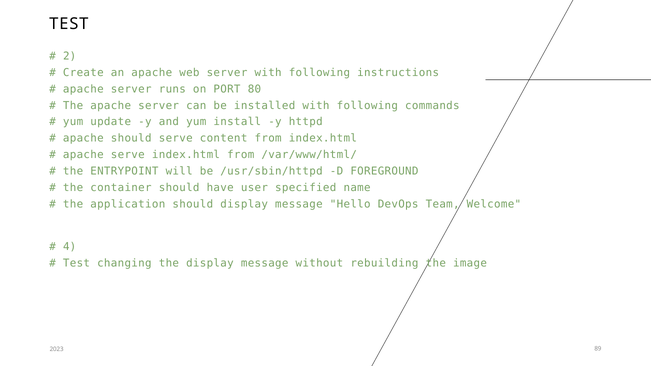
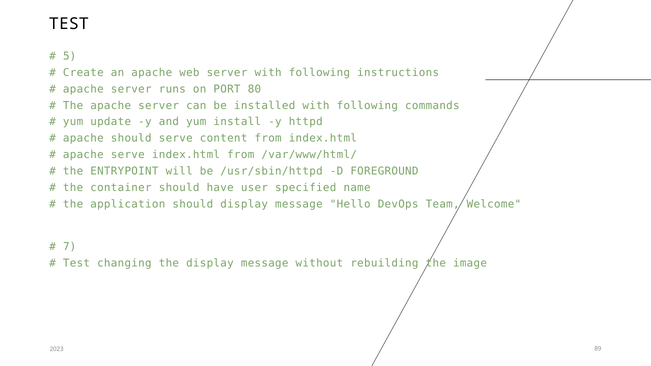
2: 2 -> 5
4: 4 -> 7
